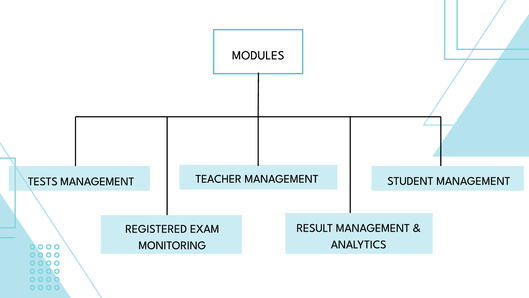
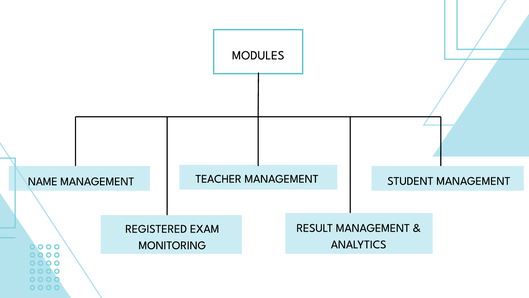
TESTS: TESTS -> NAME
